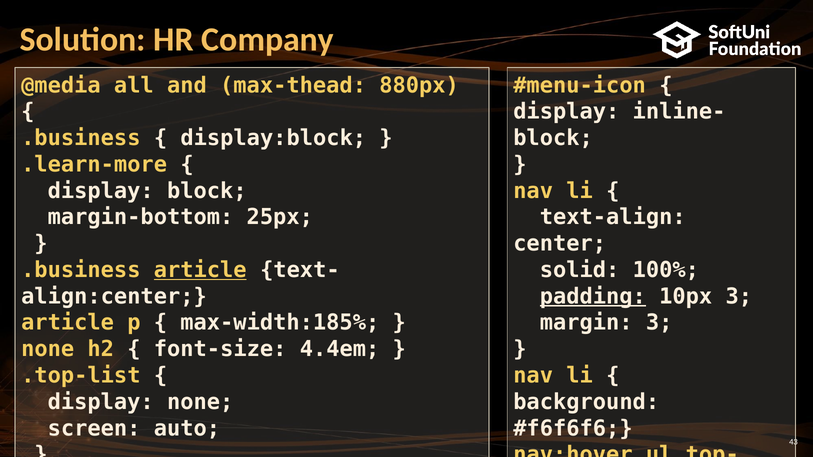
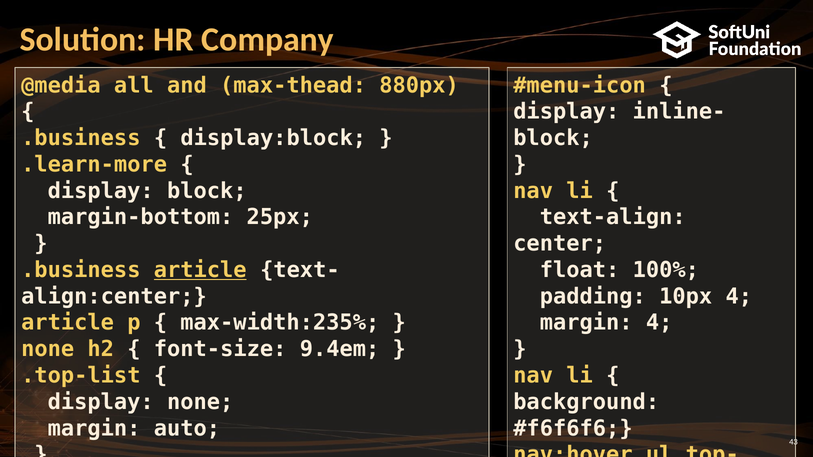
solid: solid -> float
padding underline: present -> none
10px 3: 3 -> 4
max-width:185%: max-width:185% -> max-width:235%
margin 3: 3 -> 4
4.4em: 4.4em -> 9.4em
screen at (94, 429): screen -> margin
